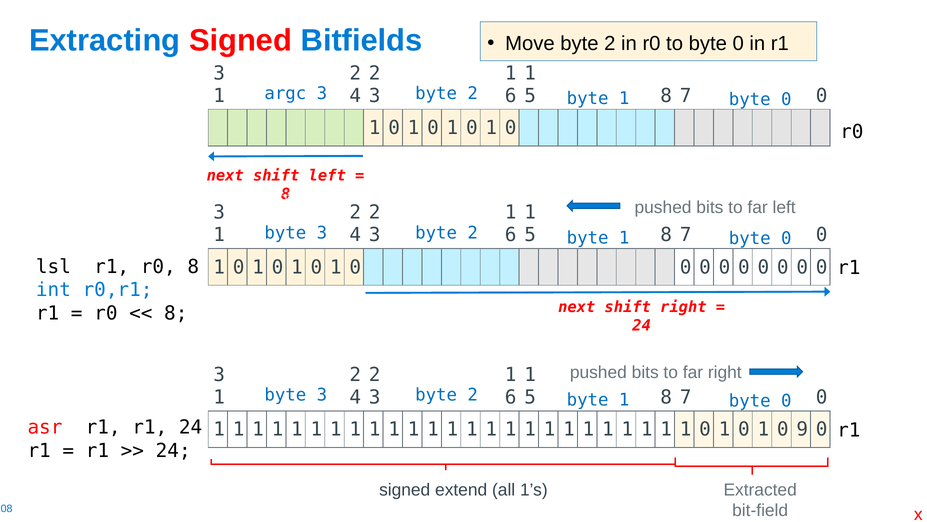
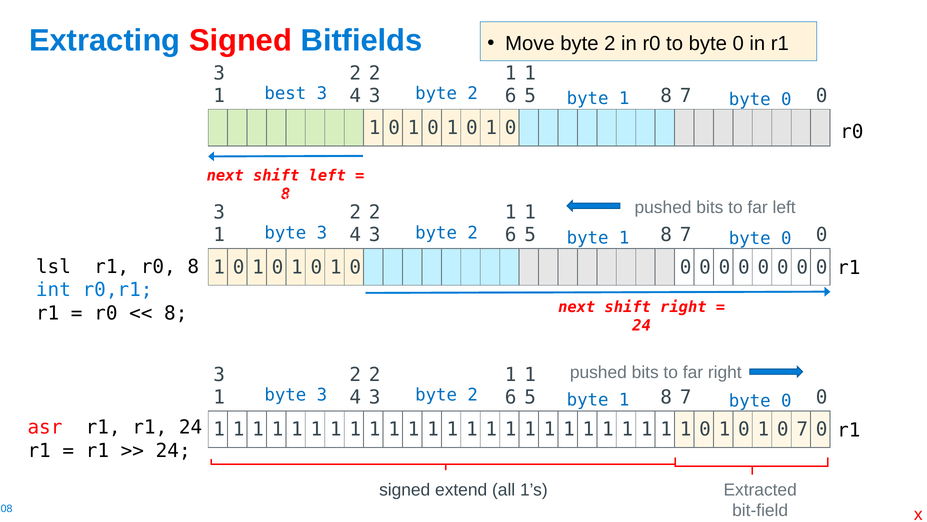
argc: argc -> best
0 9: 9 -> 7
